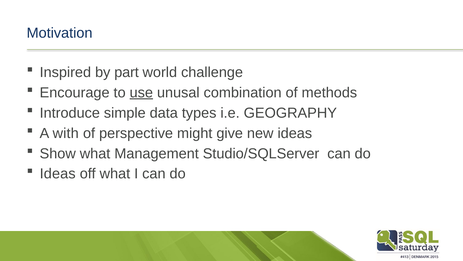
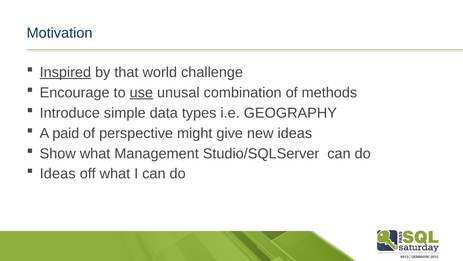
Inspired underline: none -> present
part: part -> that
with: with -> paid
